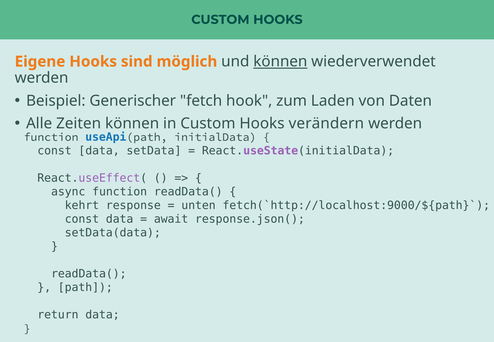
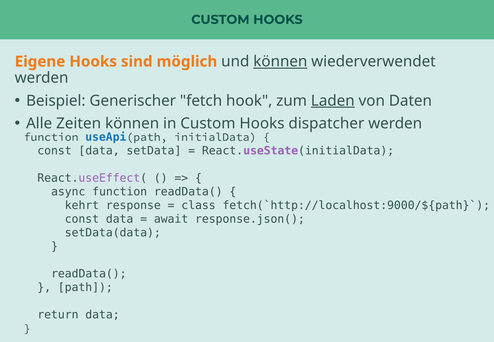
Laden underline: none -> present
verändern: verändern -> dispatcher
unten: unten -> class
